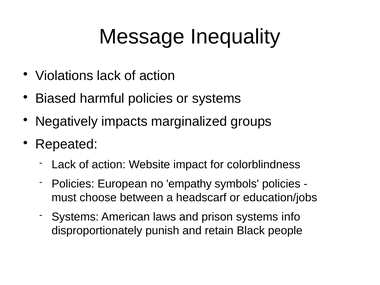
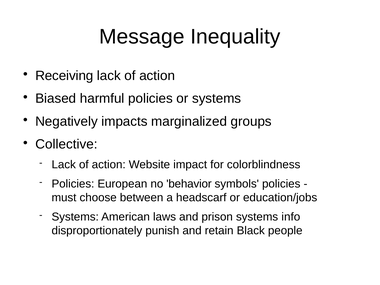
Violations: Violations -> Receiving
Repeated: Repeated -> Collective
empathy: empathy -> behavior
